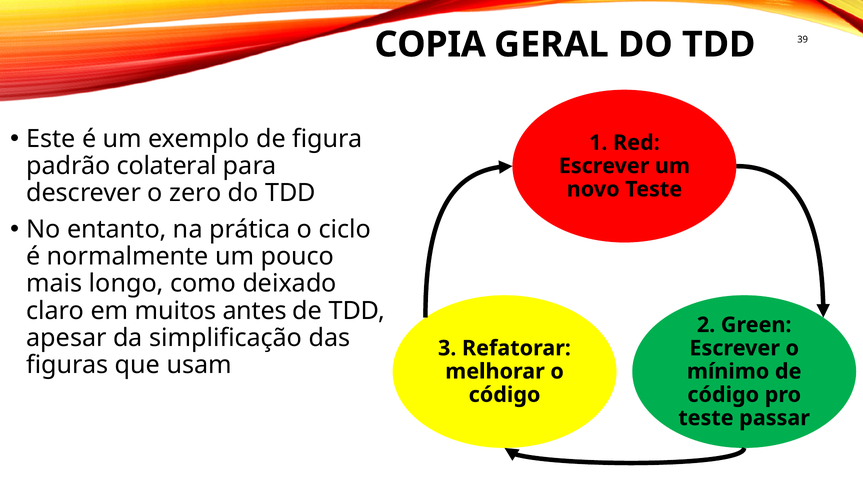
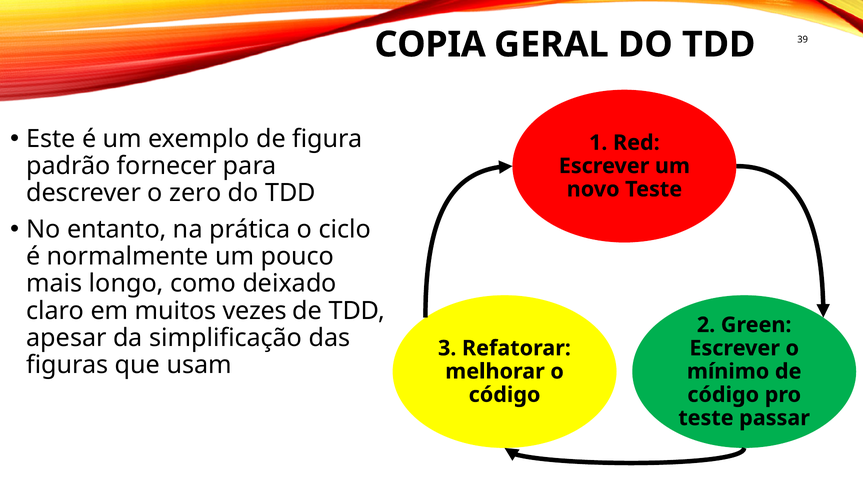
colateral: colateral -> fornecer
antes: antes -> vezes
